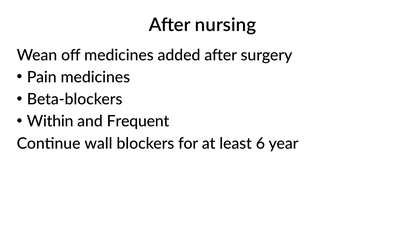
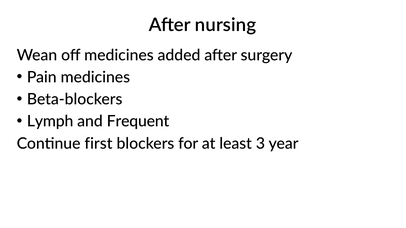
Within: Within -> Lymph
wall: wall -> first
6: 6 -> 3
